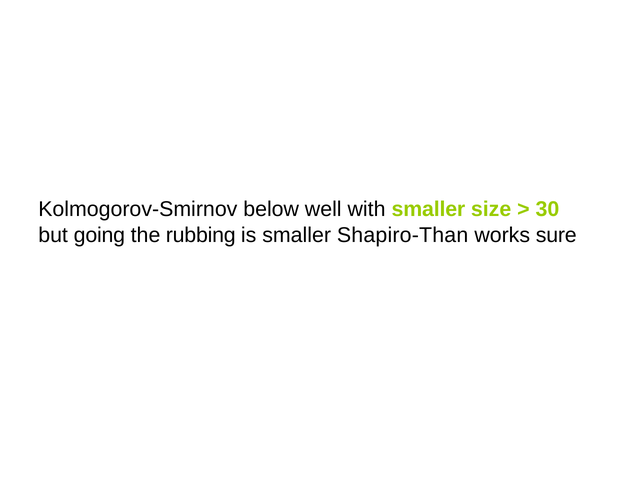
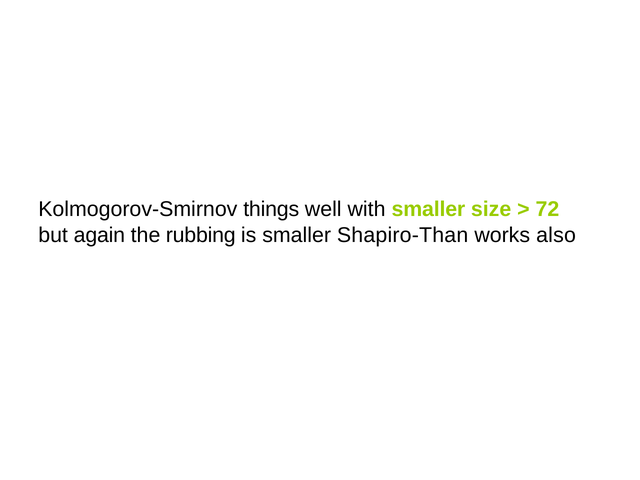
below: below -> things
30: 30 -> 72
going: going -> again
sure: sure -> also
